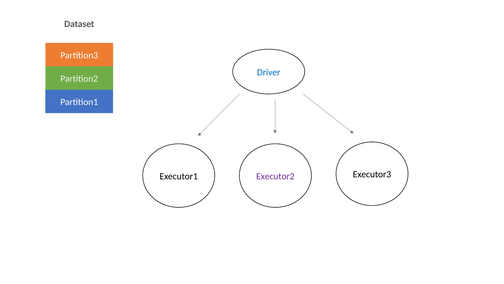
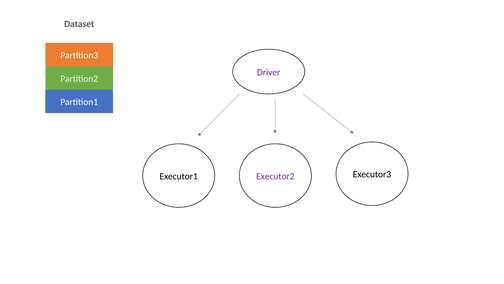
Driver colour: blue -> purple
